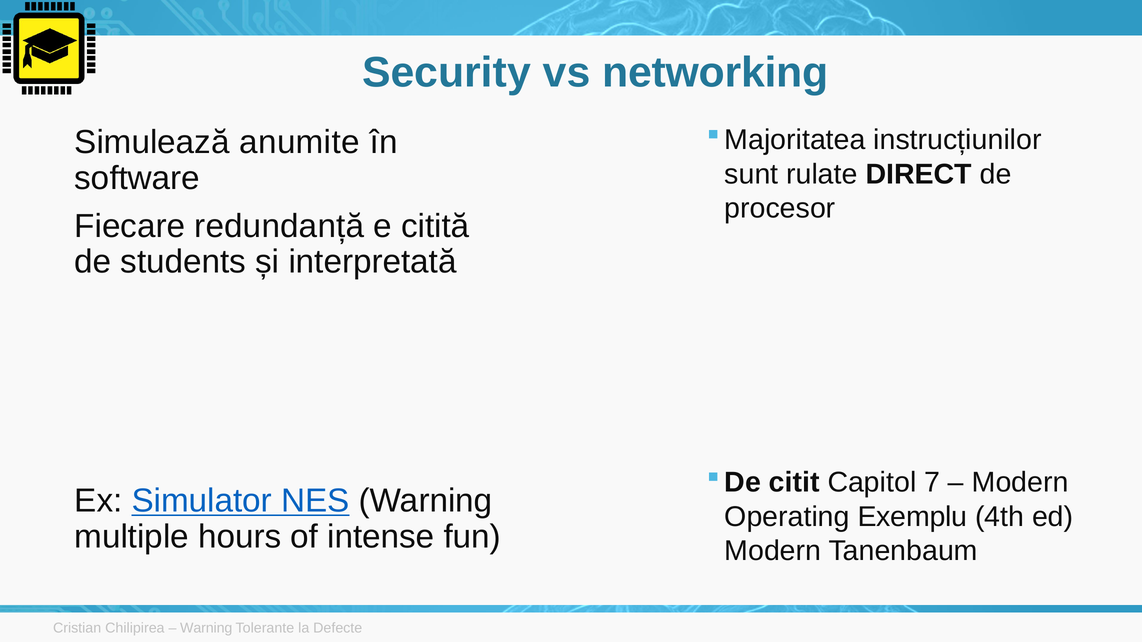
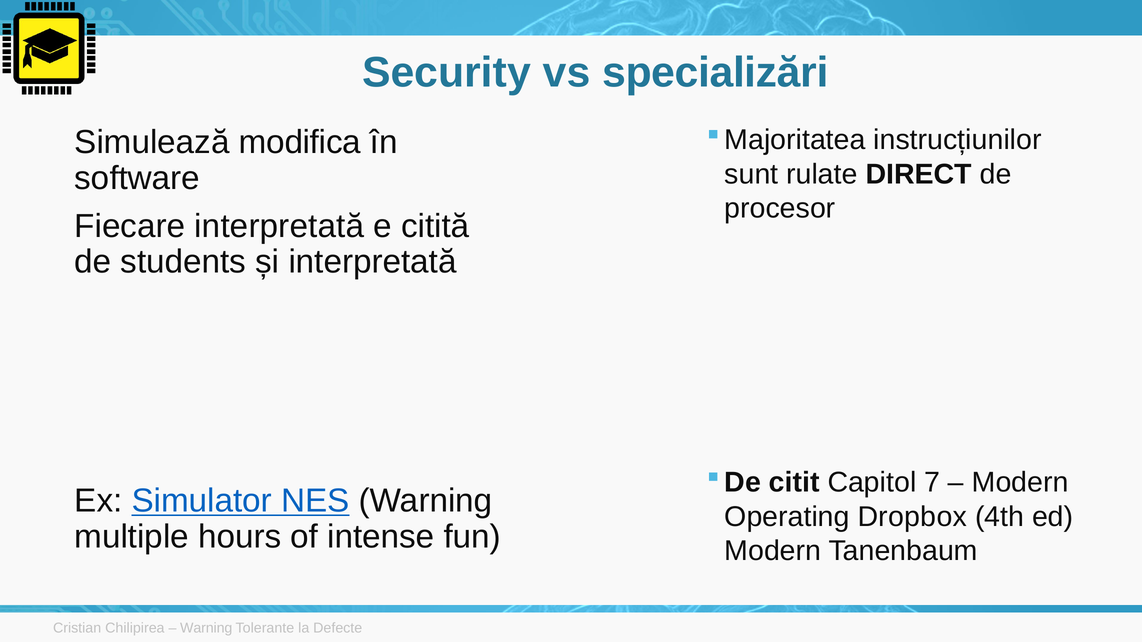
networking: networking -> specializări
anumite: anumite -> modifica
redundanță at (279, 226): redundanță -> interpretată
Exemplu: Exemplu -> Dropbox
